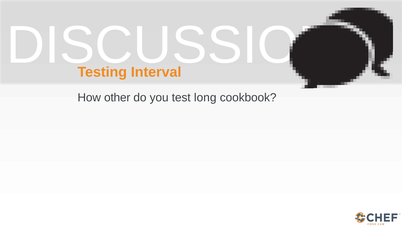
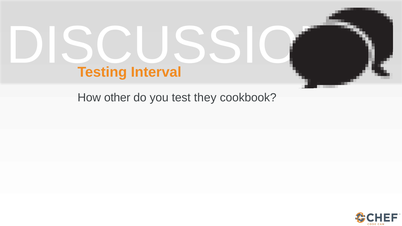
long: long -> they
